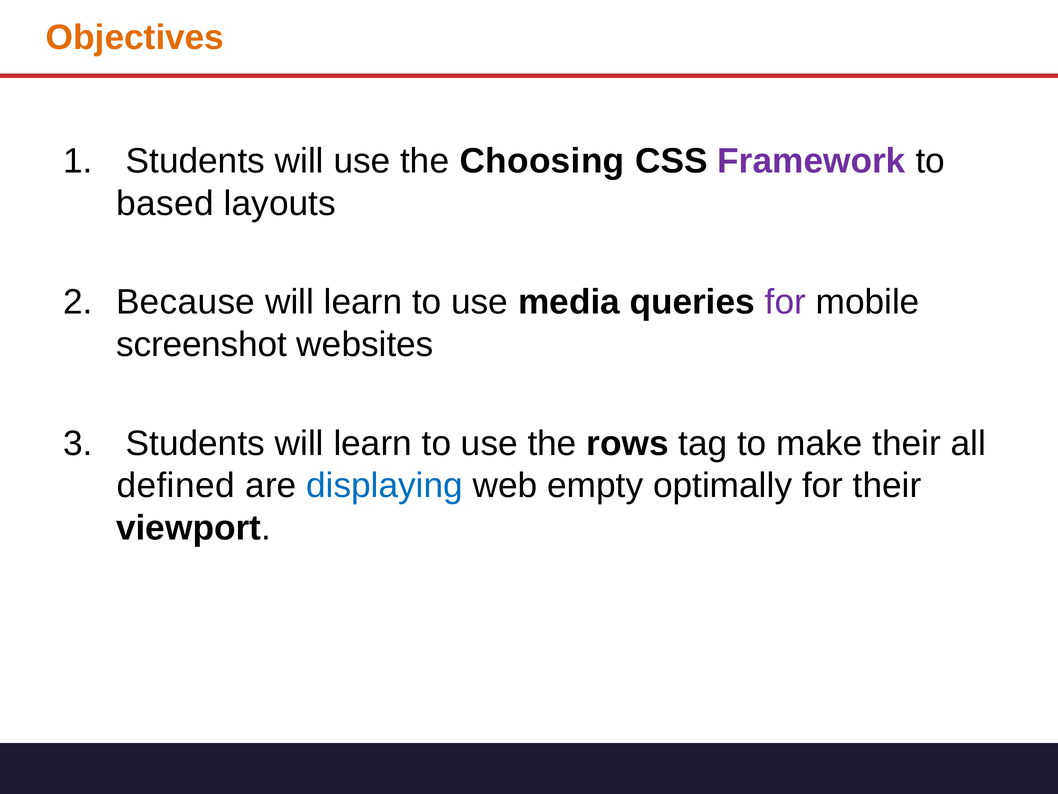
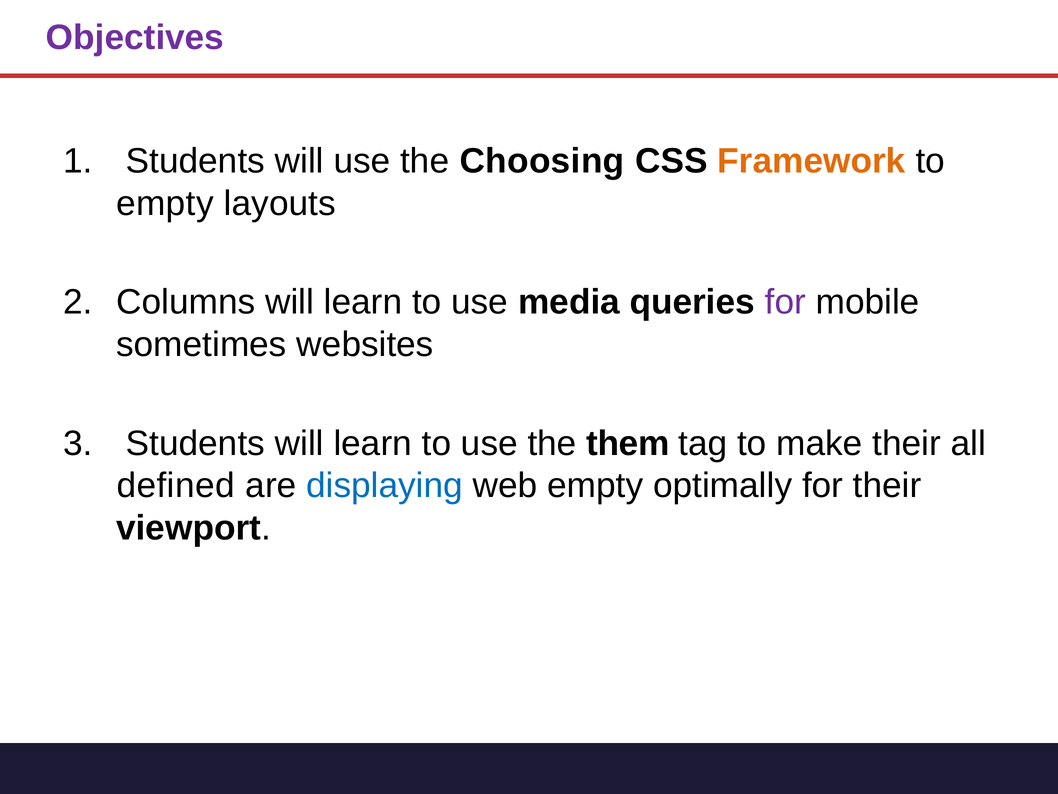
Objectives colour: orange -> purple
Framework colour: purple -> orange
based at (165, 203): based -> empty
Because: Because -> Columns
screenshot: screenshot -> sometimes
rows: rows -> them
